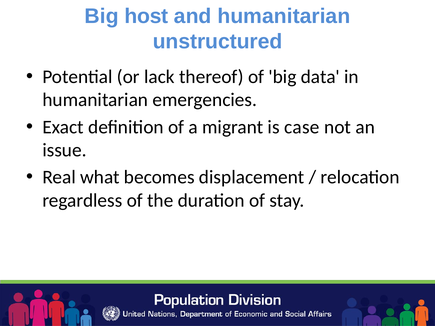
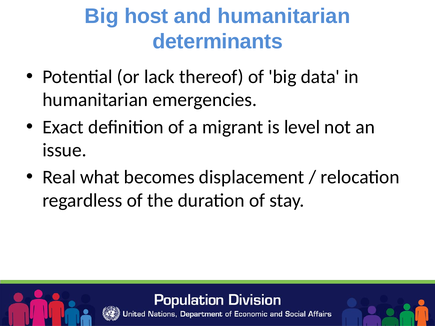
unstructured: unstructured -> determinants
case: case -> level
